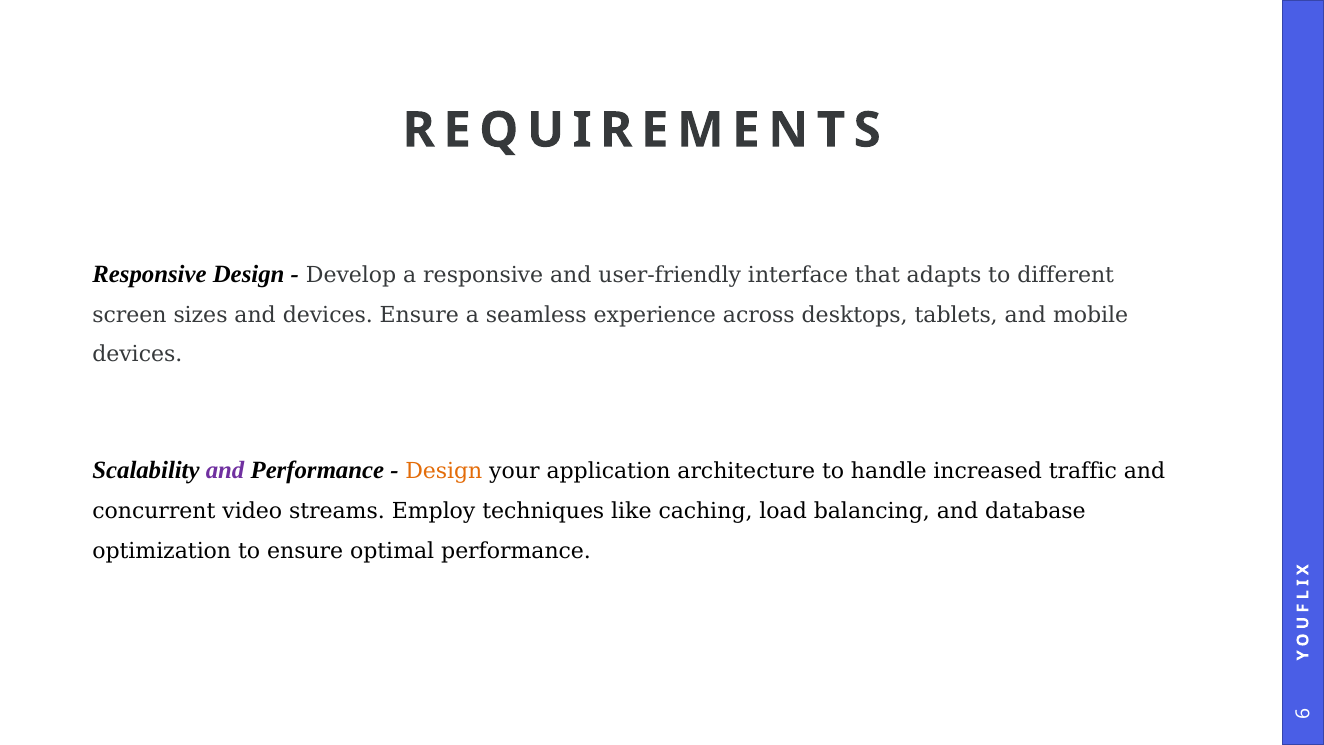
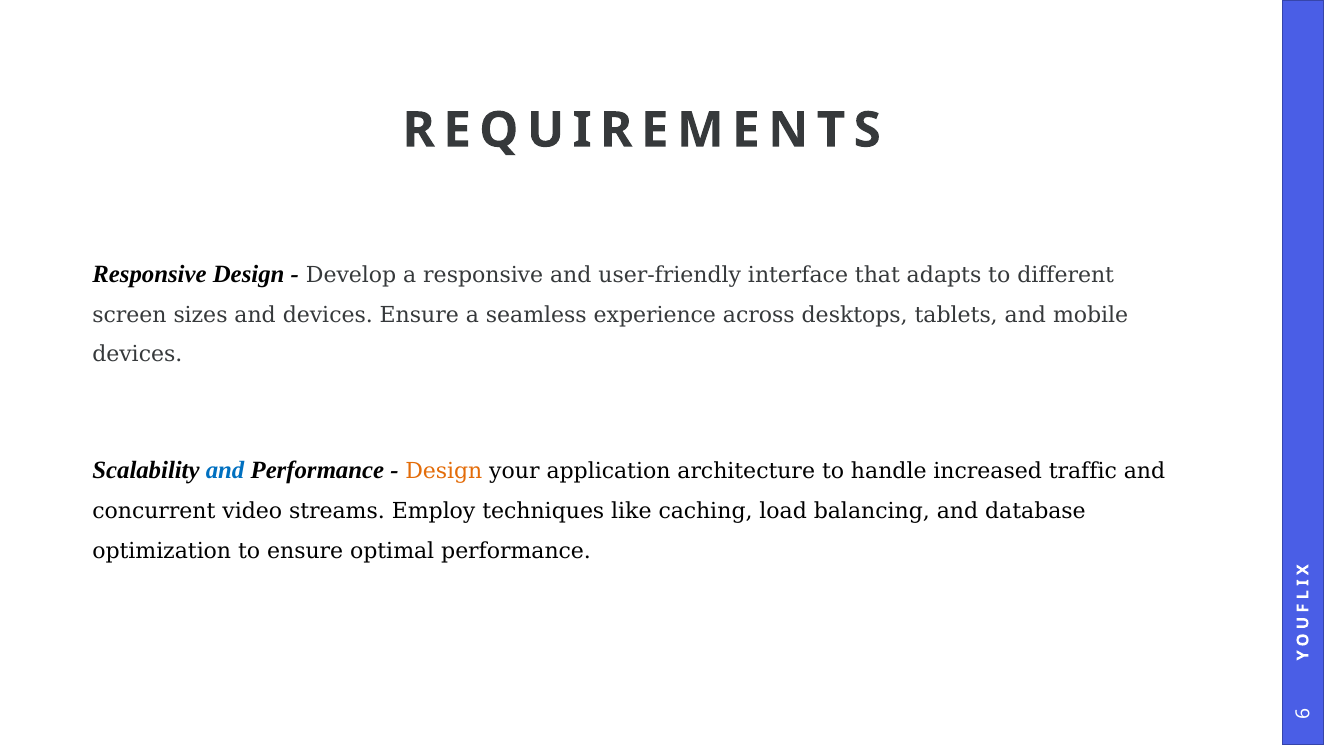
and at (225, 470) colour: purple -> blue
